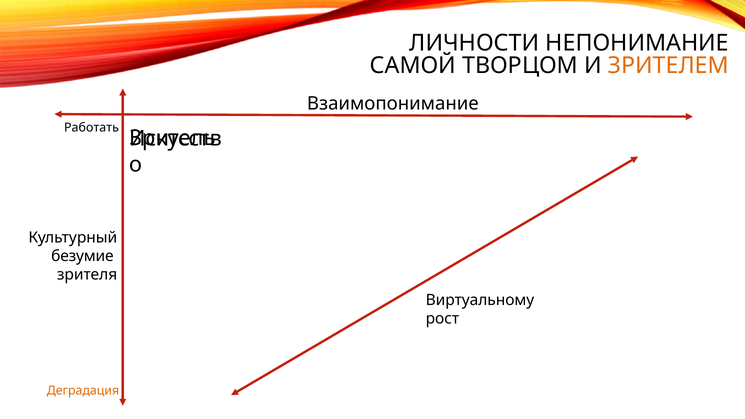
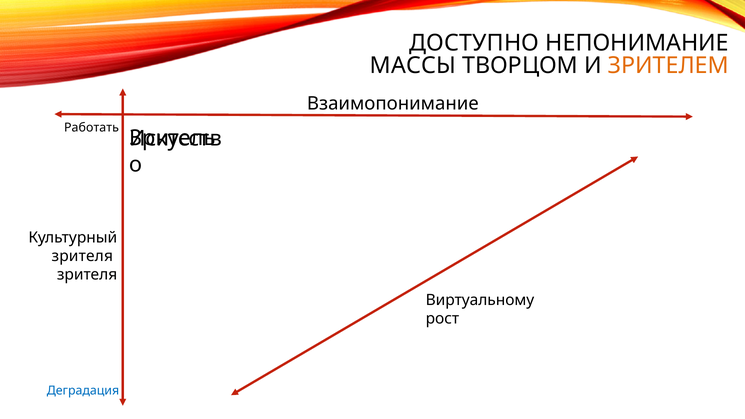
ЛИЧНОСТИ: ЛИЧНОСТИ -> ДОСТУПНО
САМОЙ: САМОЙ -> МАССЫ
безумие at (82, 256): безумие -> зрителя
Деградация colour: orange -> blue
